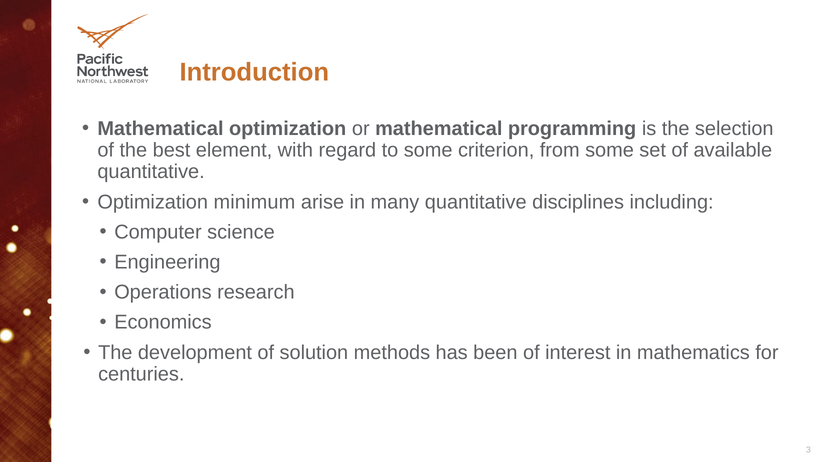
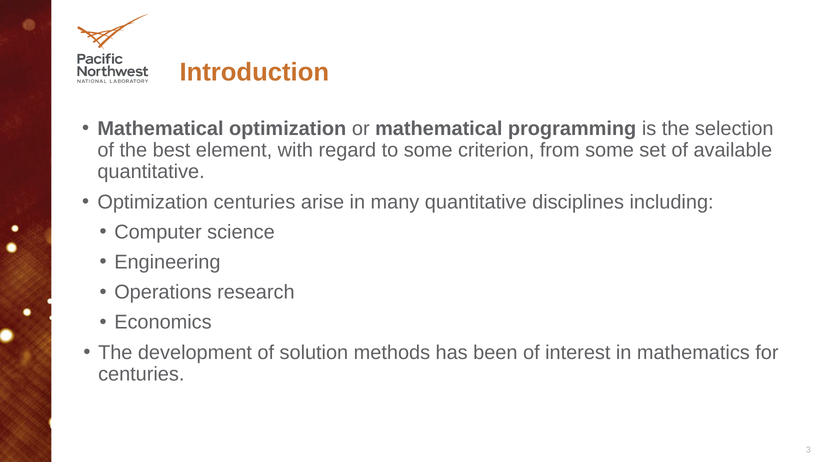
Optimization minimum: minimum -> centuries
